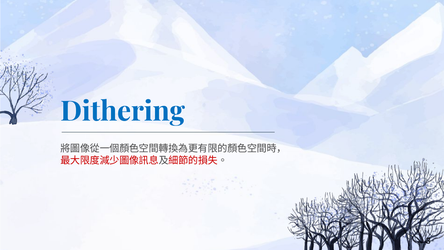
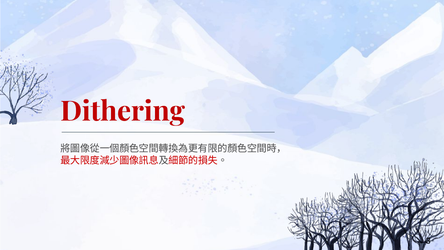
Dithering colour: blue -> red
